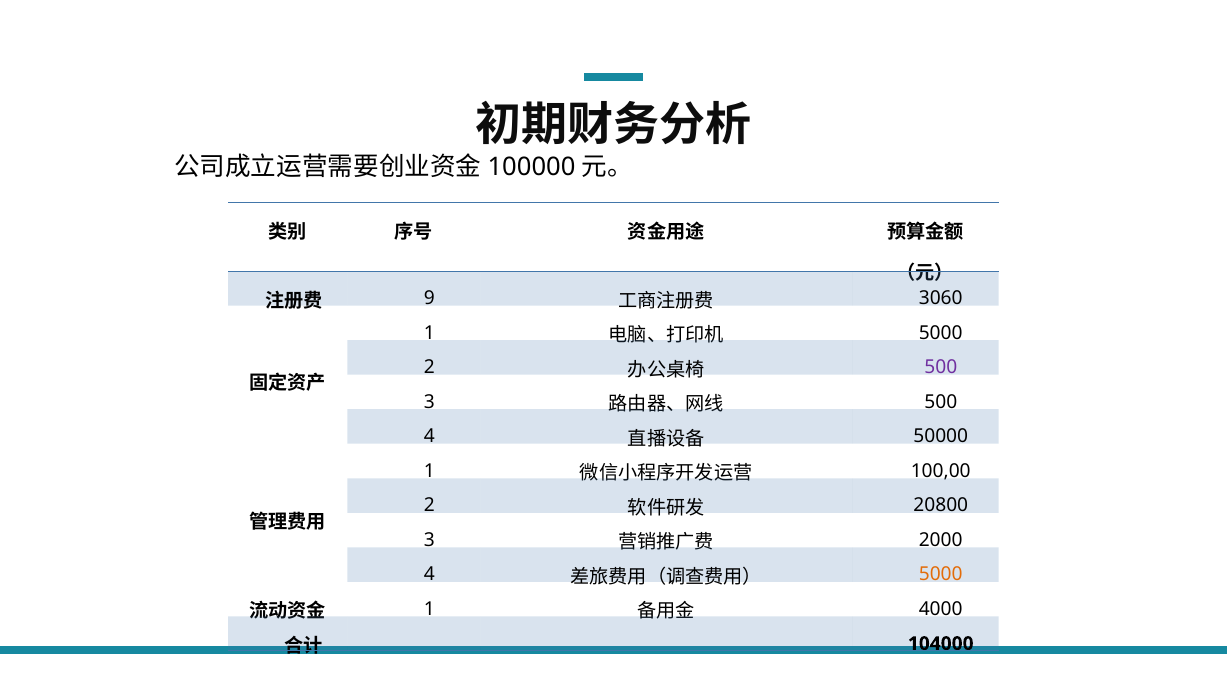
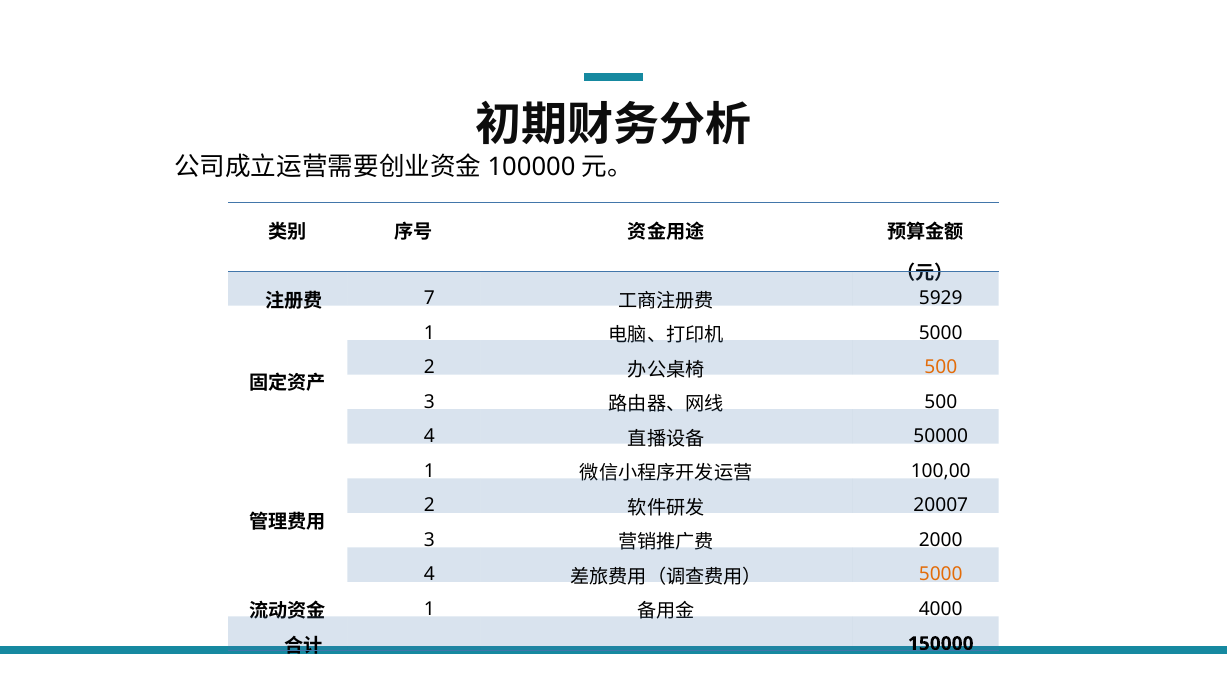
9: 9 -> 7
3060: 3060 -> 5929
500 at (941, 368) colour: purple -> orange
20800: 20800 -> 20007
104000: 104000 -> 150000
